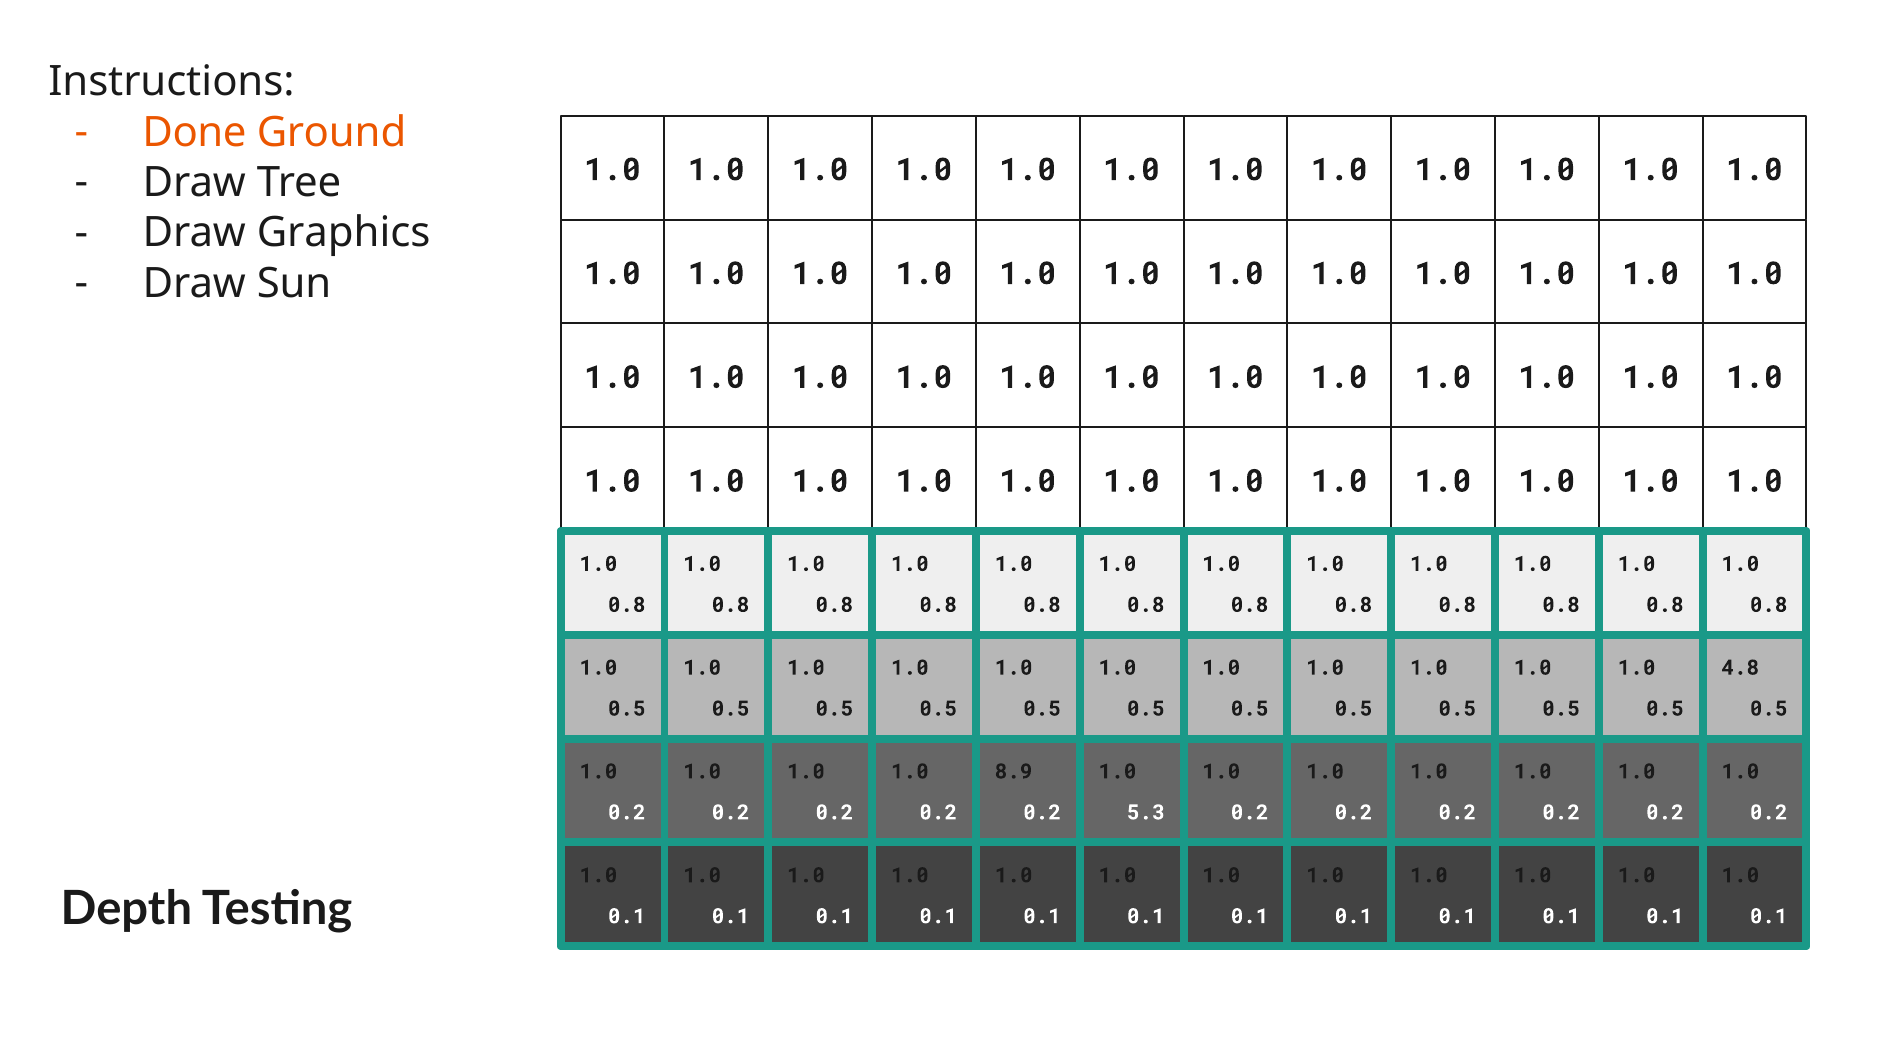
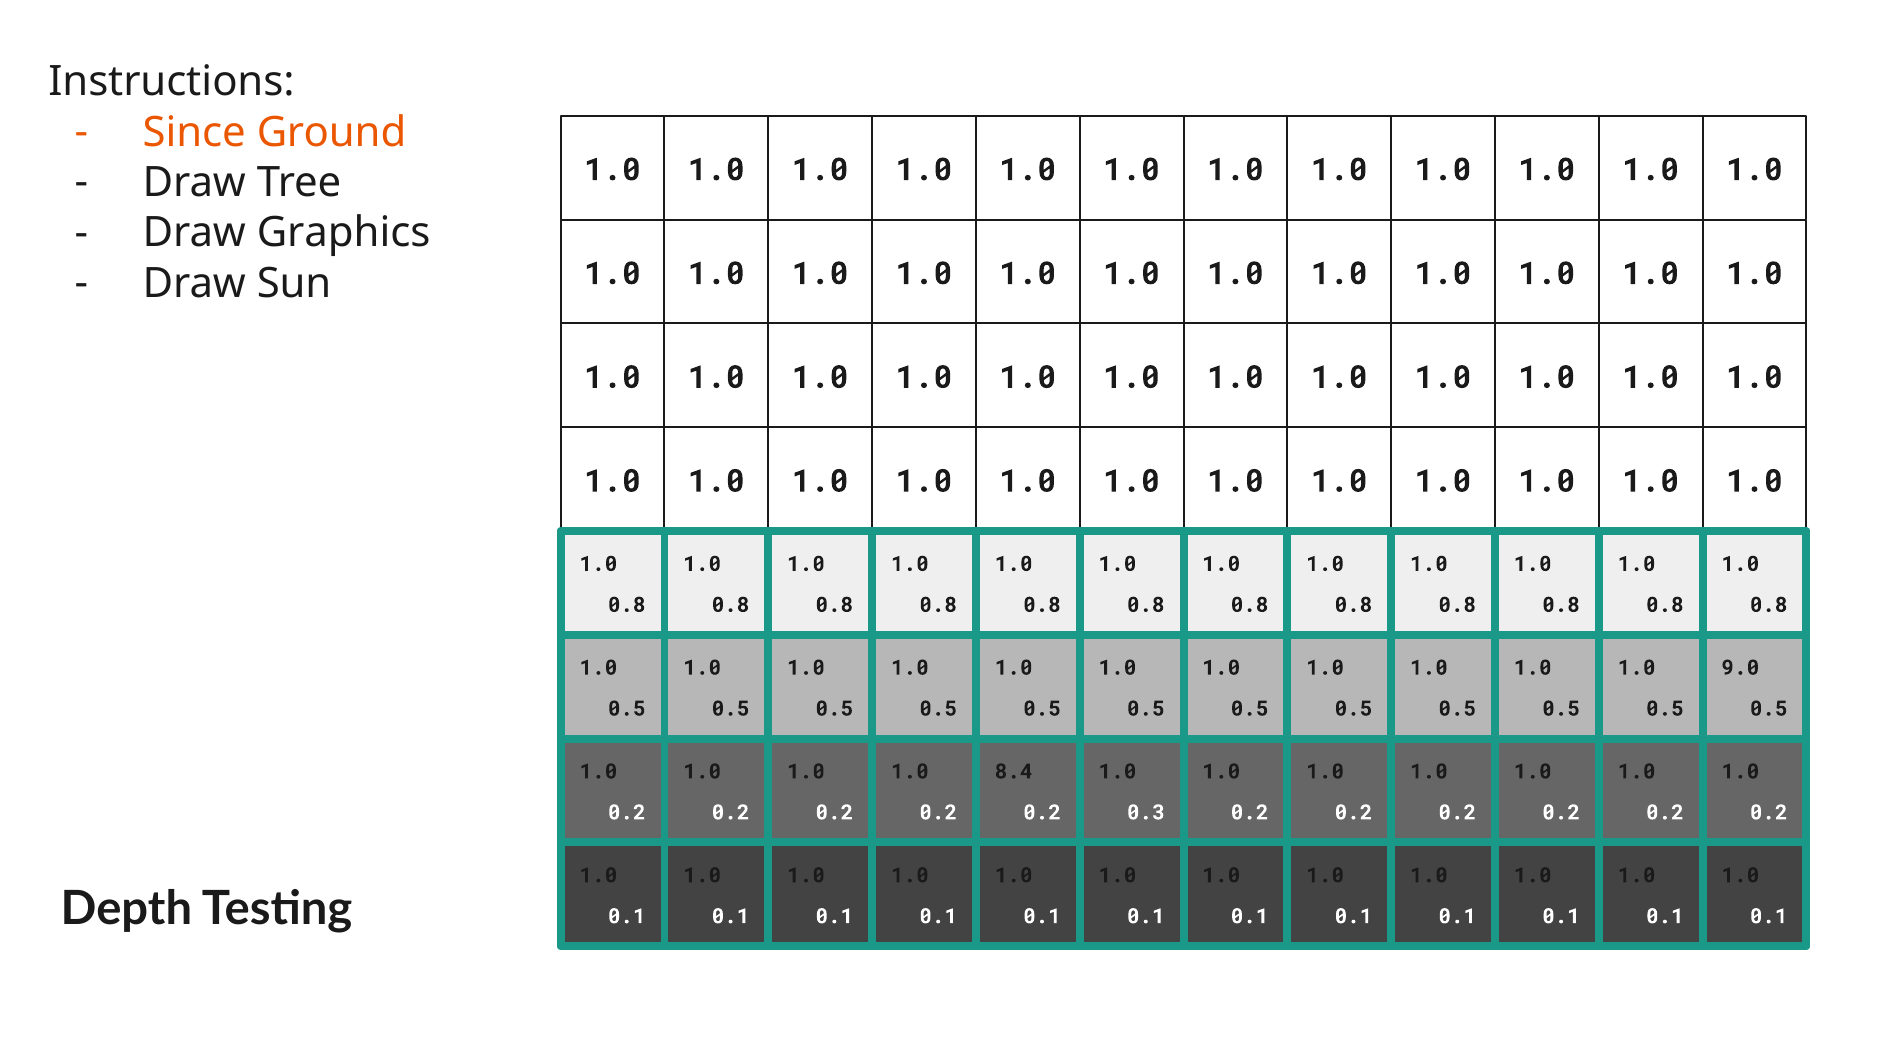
Done: Done -> Since
4.8: 4.8 -> 9.0
8.9: 8.9 -> 8.4
5.3: 5.3 -> 0.3
